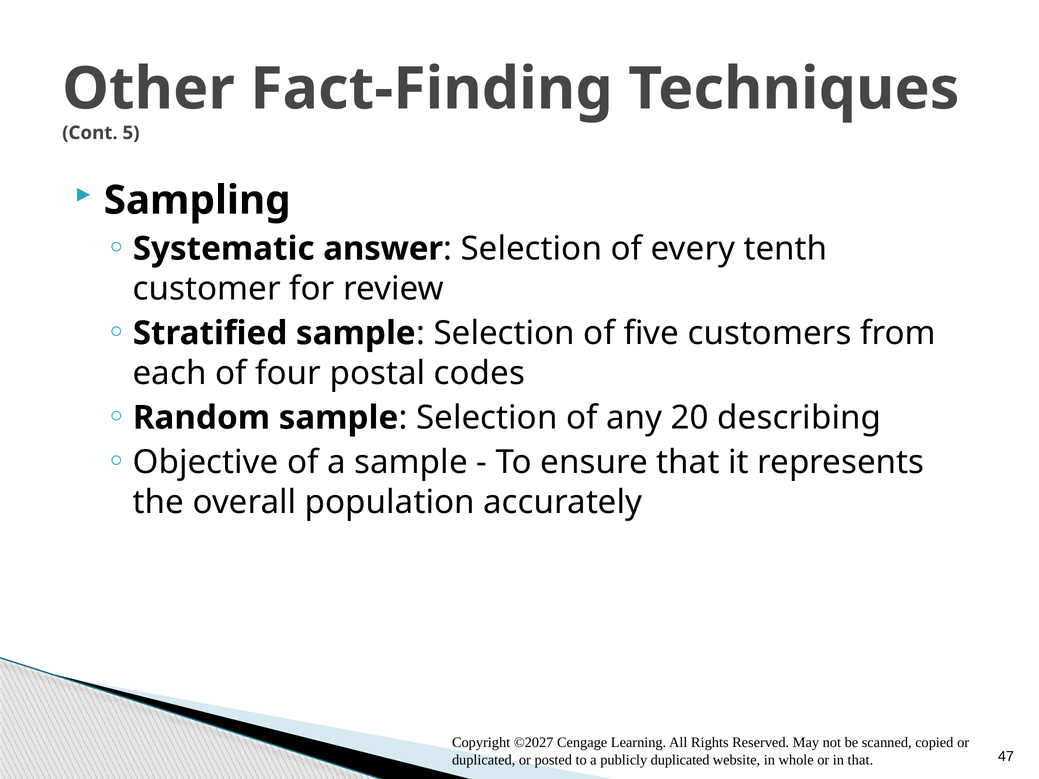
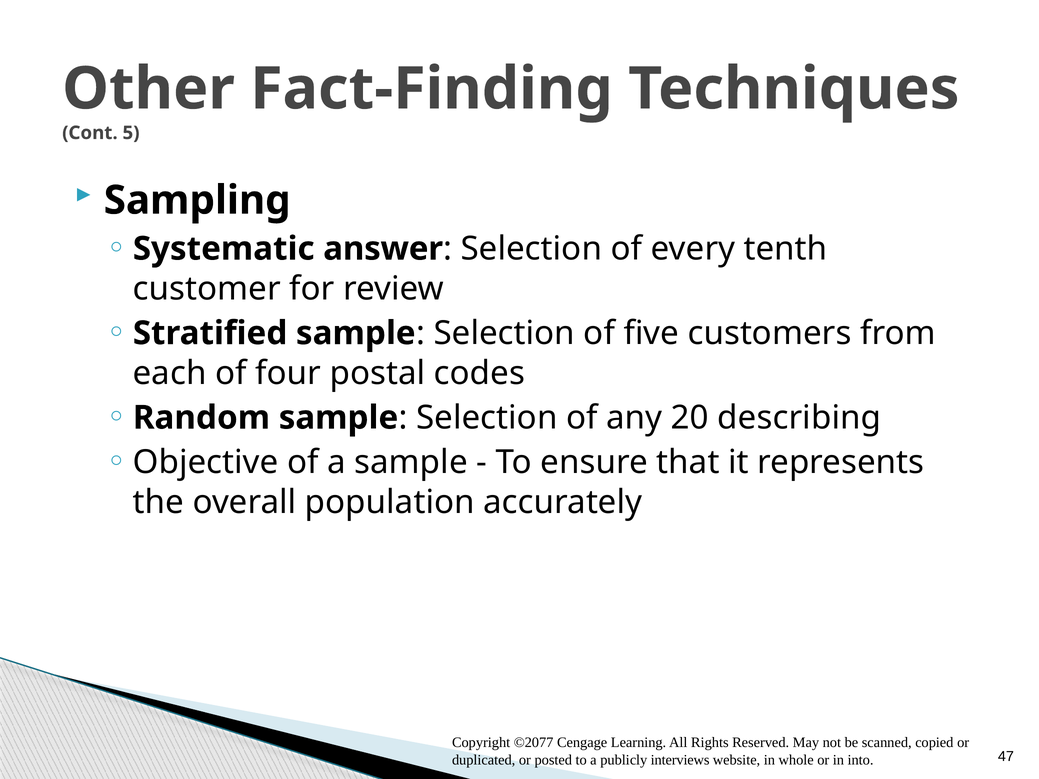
©2027: ©2027 -> ©2077
publicly duplicated: duplicated -> interviews
in that: that -> into
